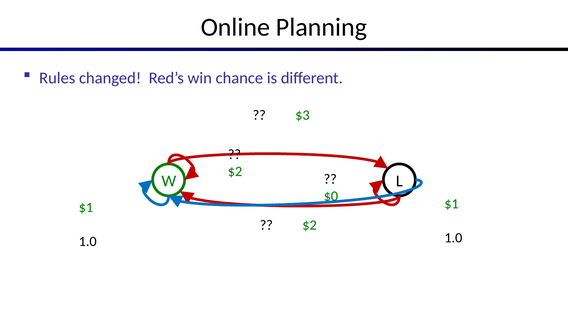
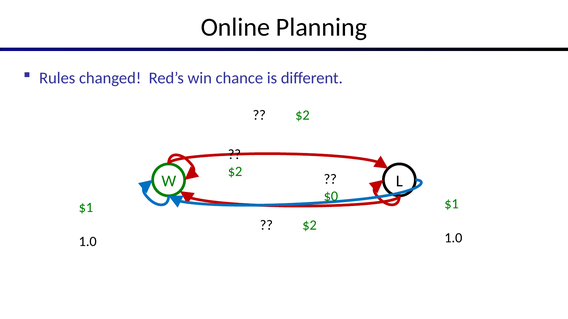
$3 at (302, 115): $3 -> $2
